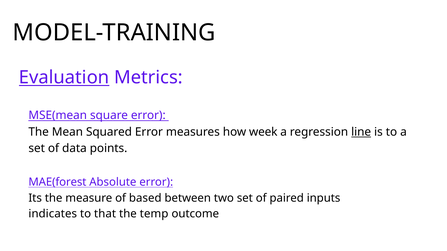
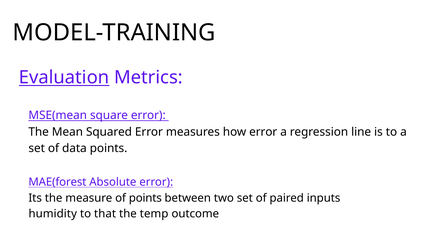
how week: week -> error
line underline: present -> none
of based: based -> points
indicates: indicates -> humidity
